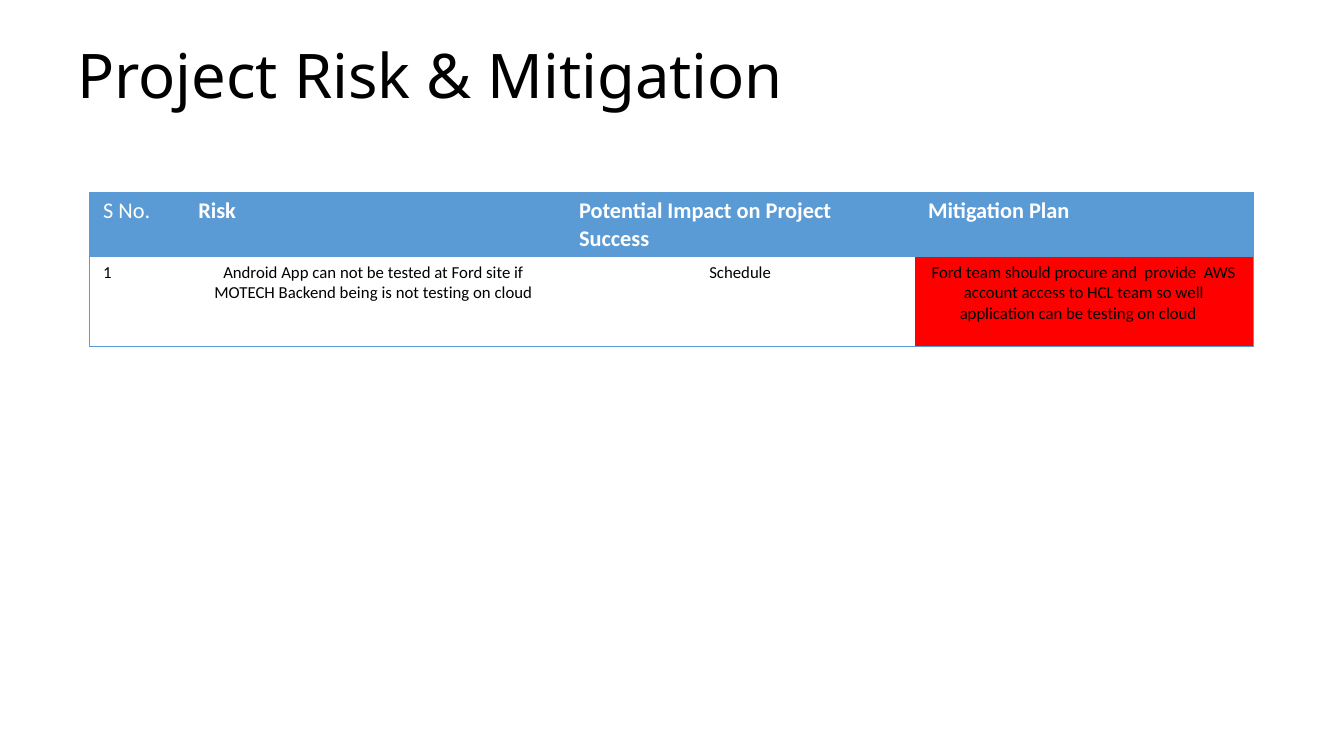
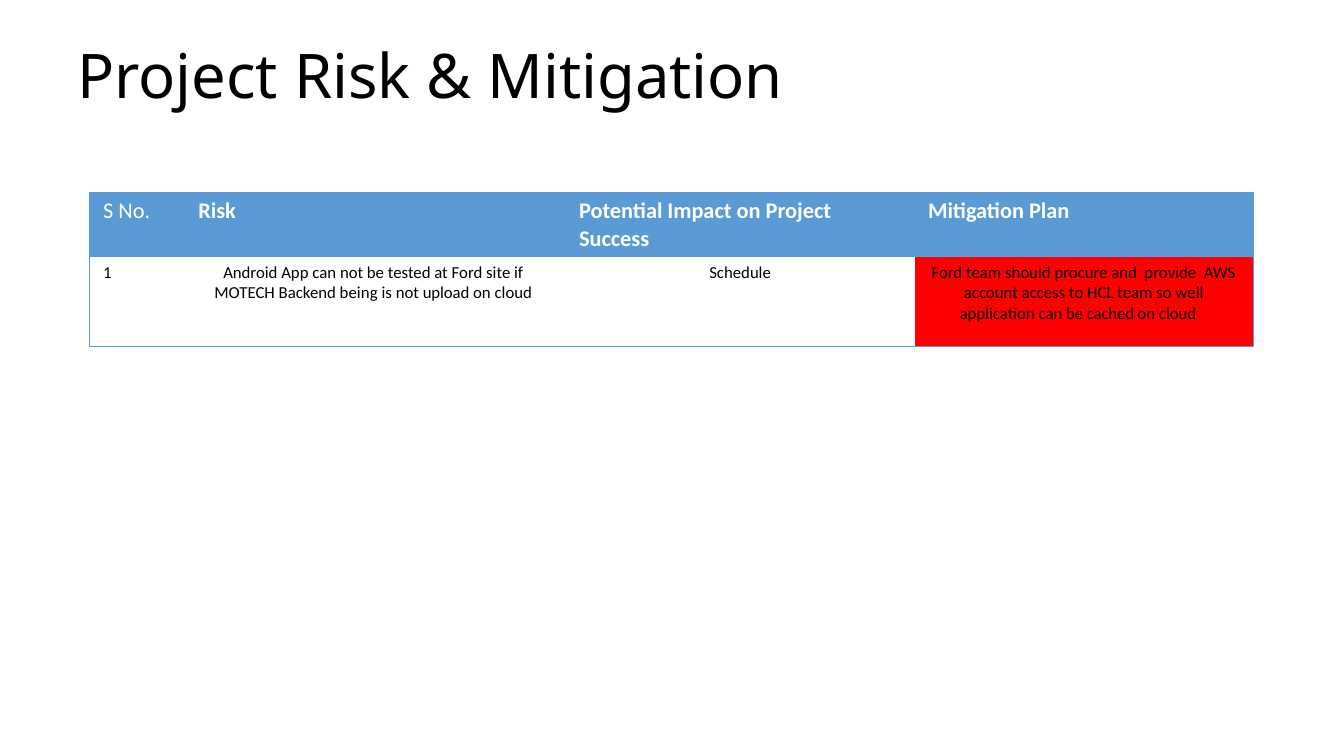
not testing: testing -> upload
be testing: testing -> cached
